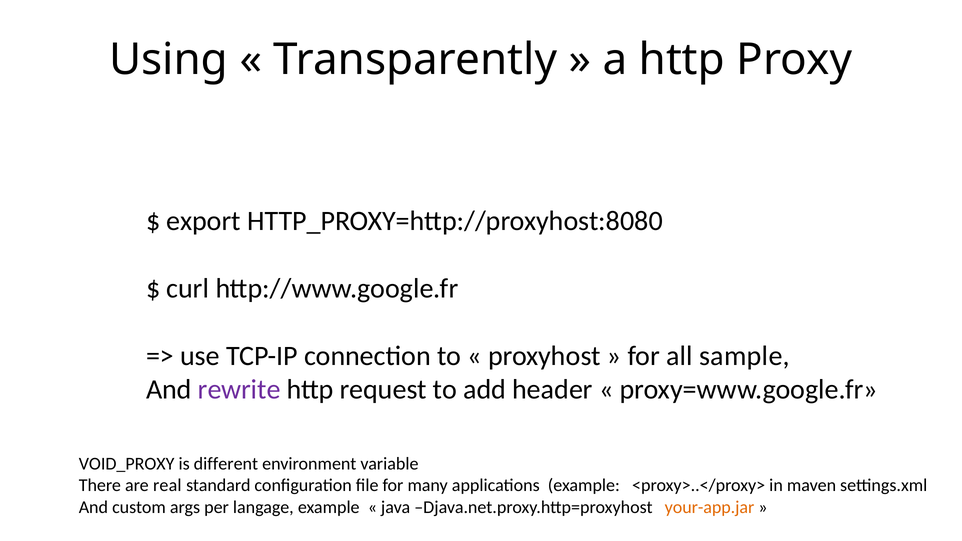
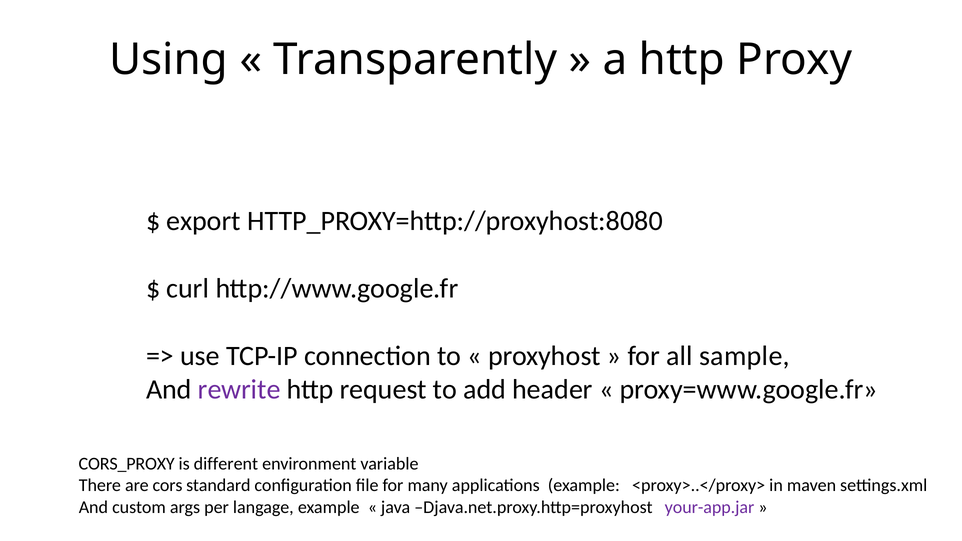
VOID_PROXY: VOID_PROXY -> CORS_PROXY
real: real -> cors
your-app.jar colour: orange -> purple
